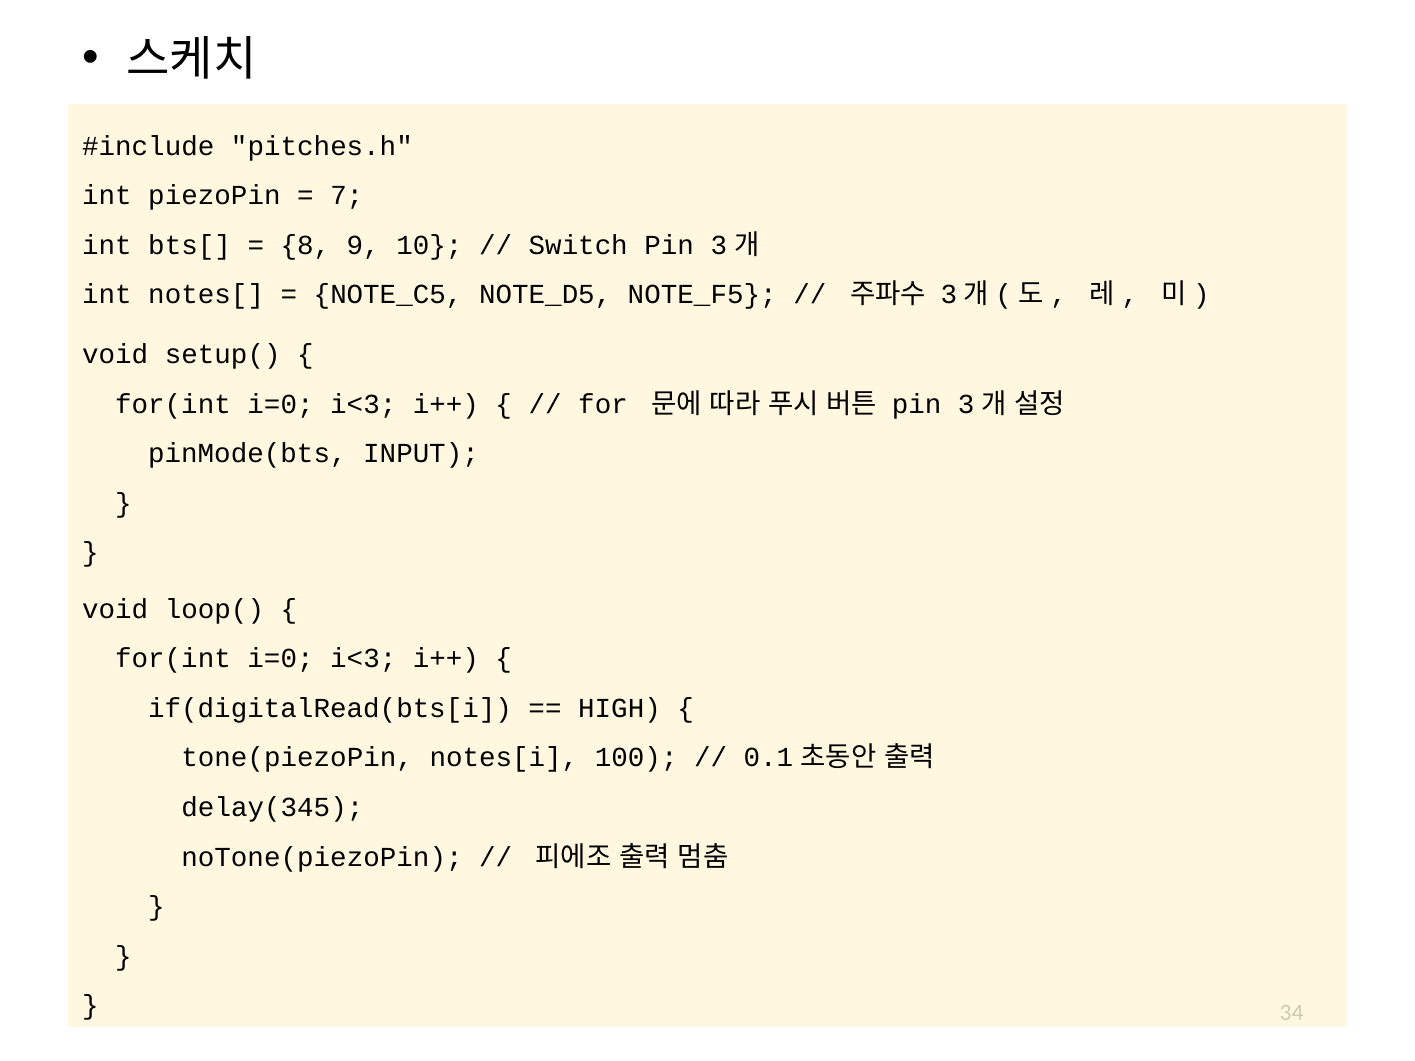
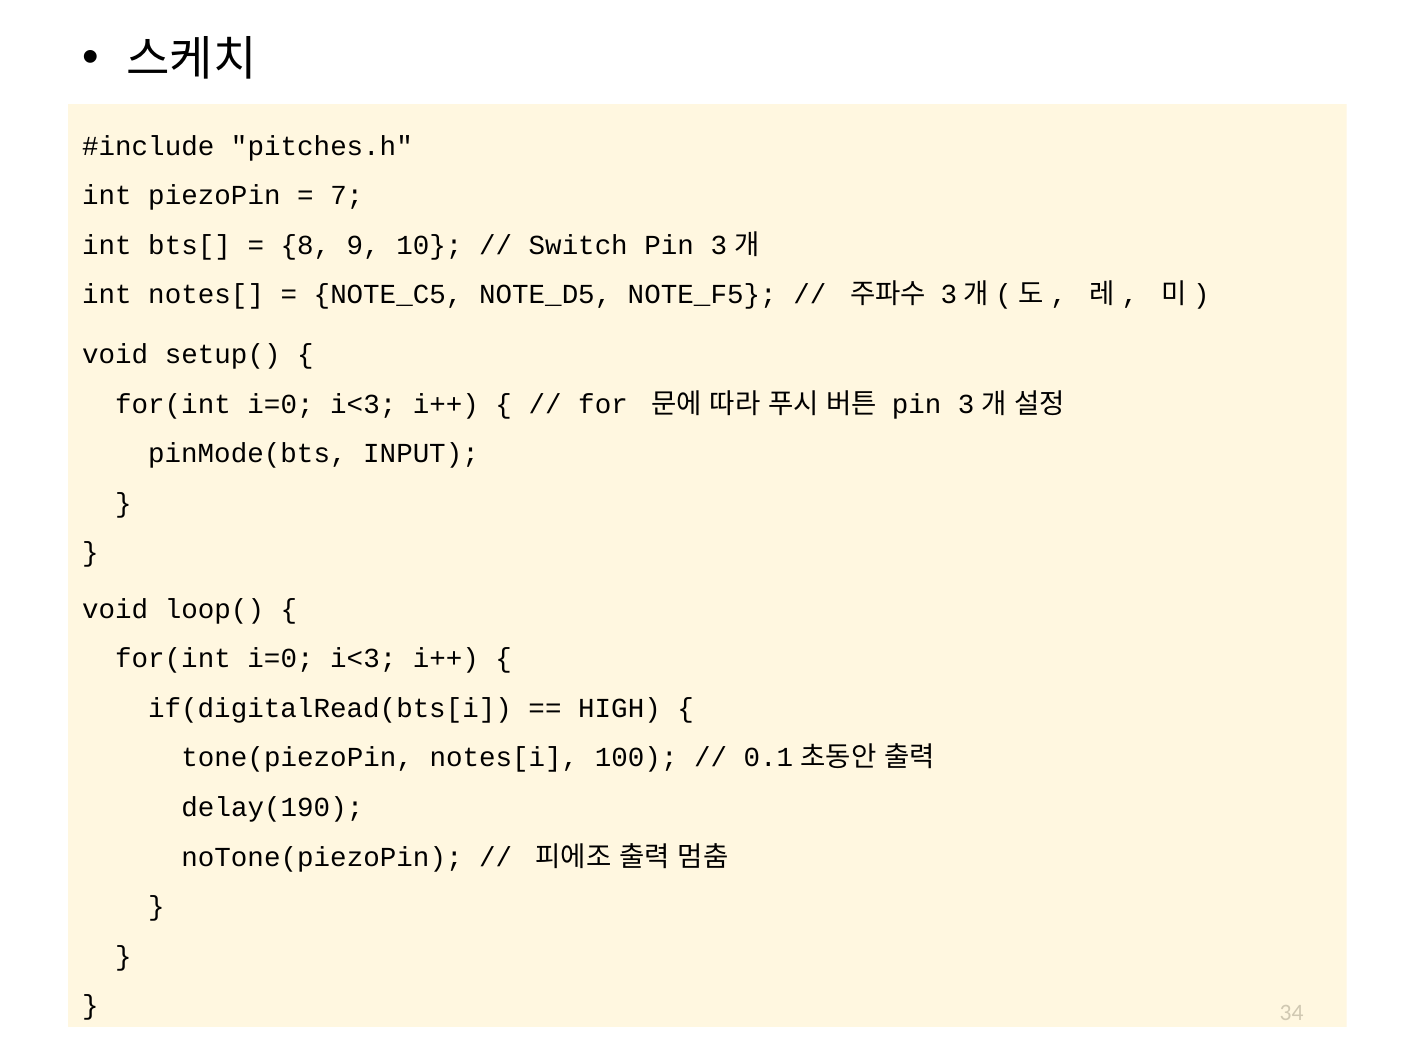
delay(345: delay(345 -> delay(190
